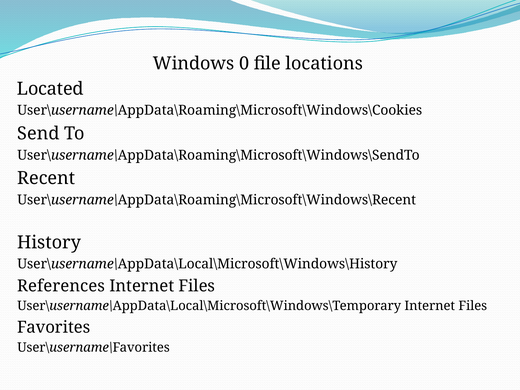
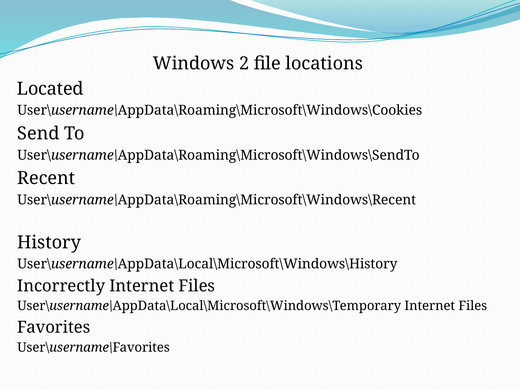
0: 0 -> 2
References: References -> Incorrectly
